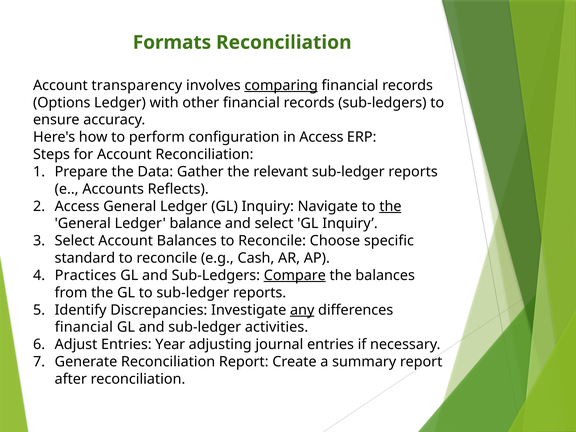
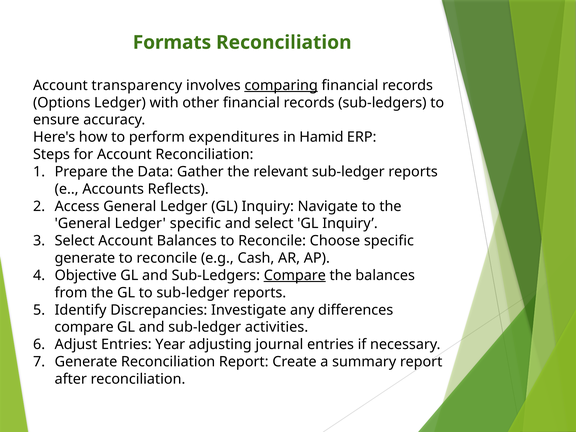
configuration: configuration -> expenditures
in Access: Access -> Hamid
the at (390, 206) underline: present -> none
Ledger balance: balance -> specific
standard at (85, 258): standard -> generate
Practices: Practices -> Objective
any underline: present -> none
financial at (84, 327): financial -> compare
